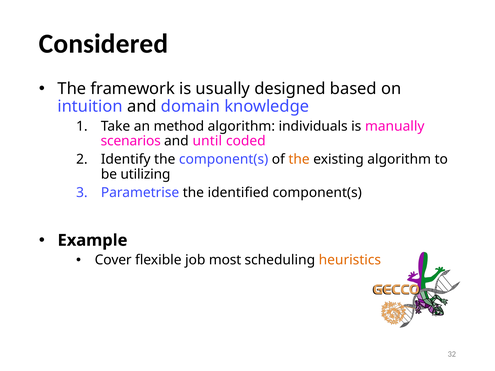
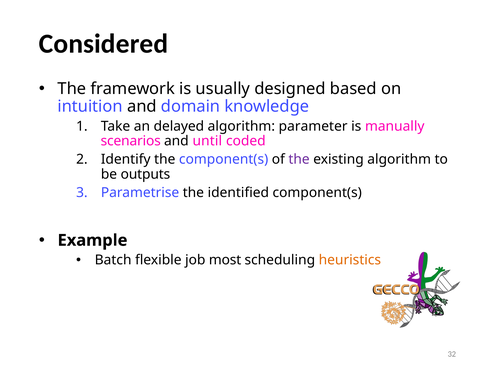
method: method -> delayed
individuals: individuals -> parameter
the at (299, 159) colour: orange -> purple
utilizing: utilizing -> outputs
Cover: Cover -> Batch
